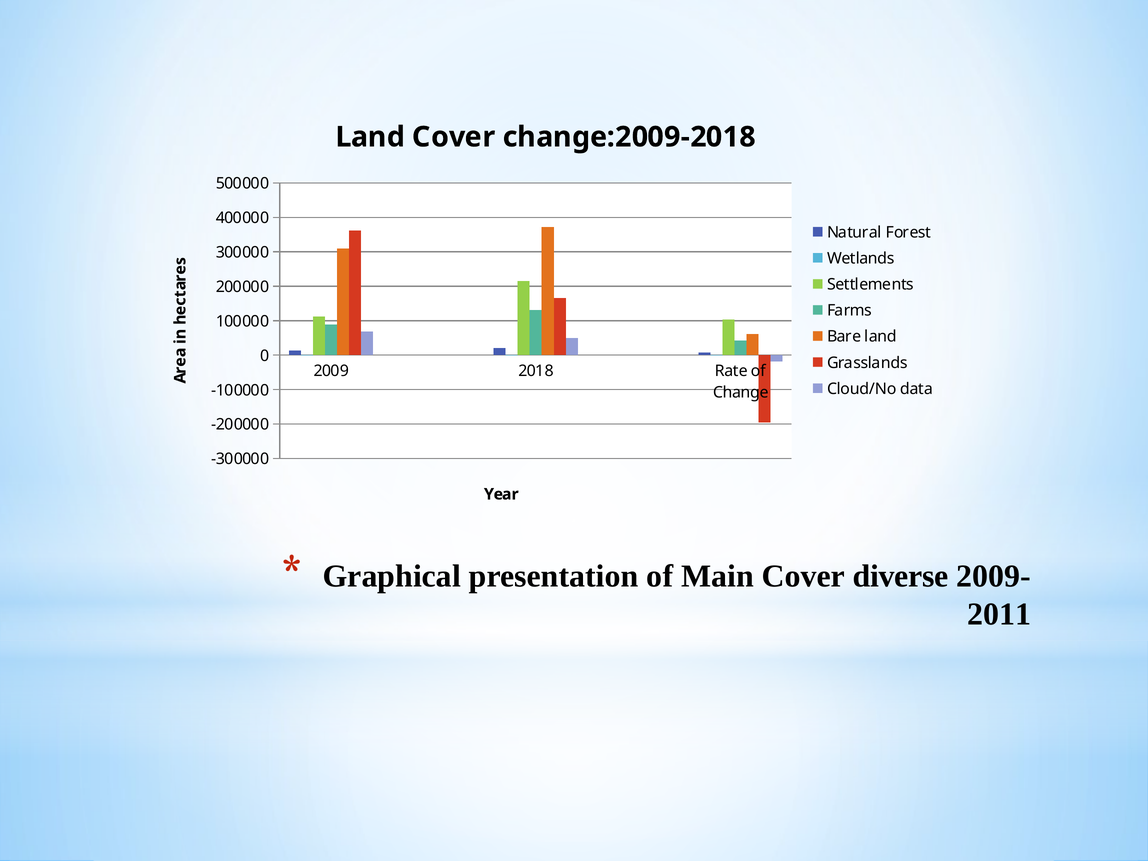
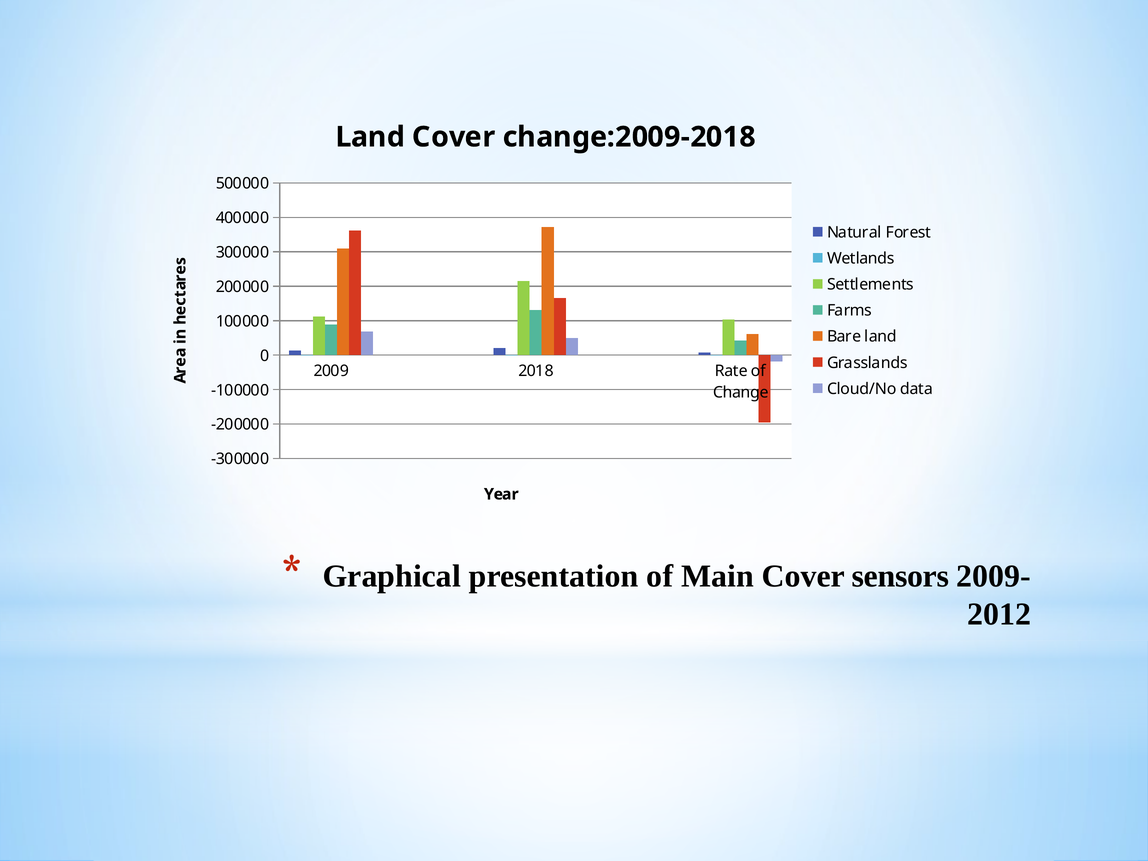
diverse: diverse -> sensors
2011: 2011 -> 2012
